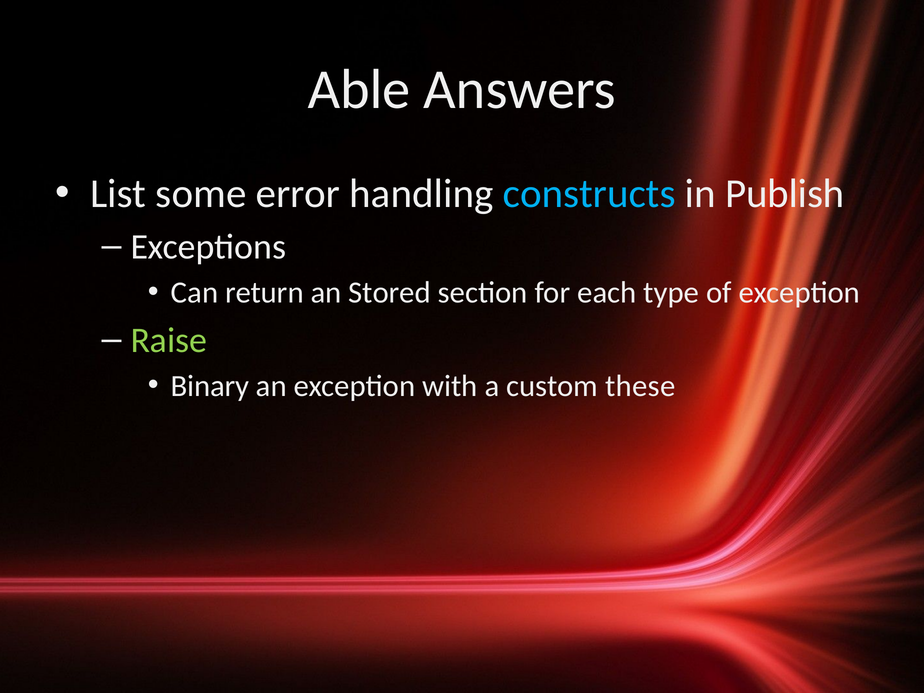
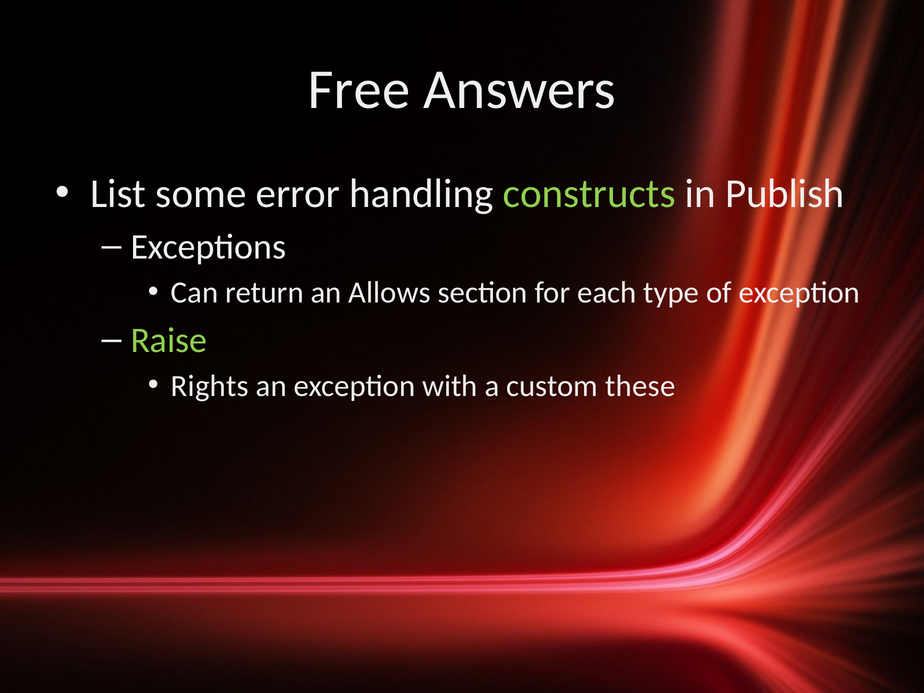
Able: Able -> Free
constructs colour: light blue -> light green
Stored: Stored -> Allows
Binary: Binary -> Rights
